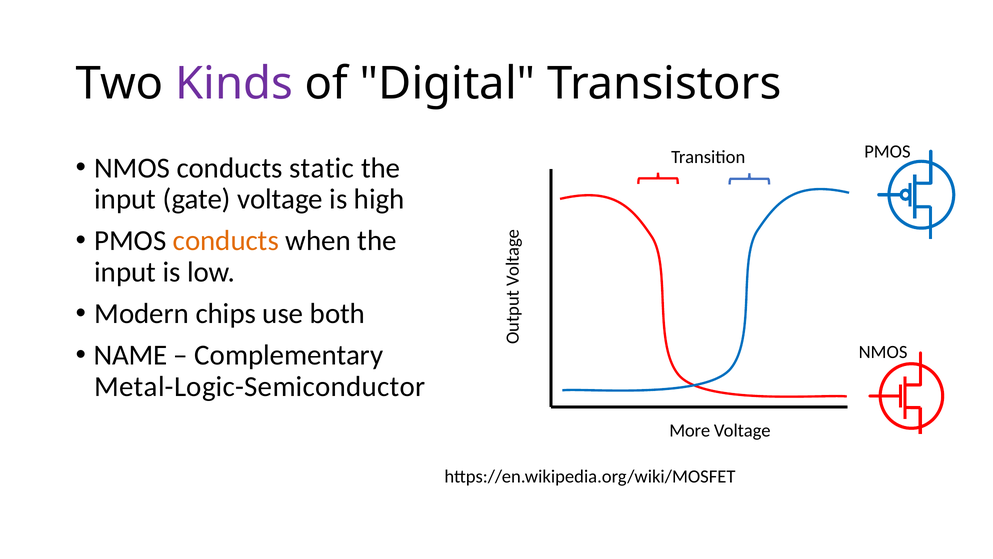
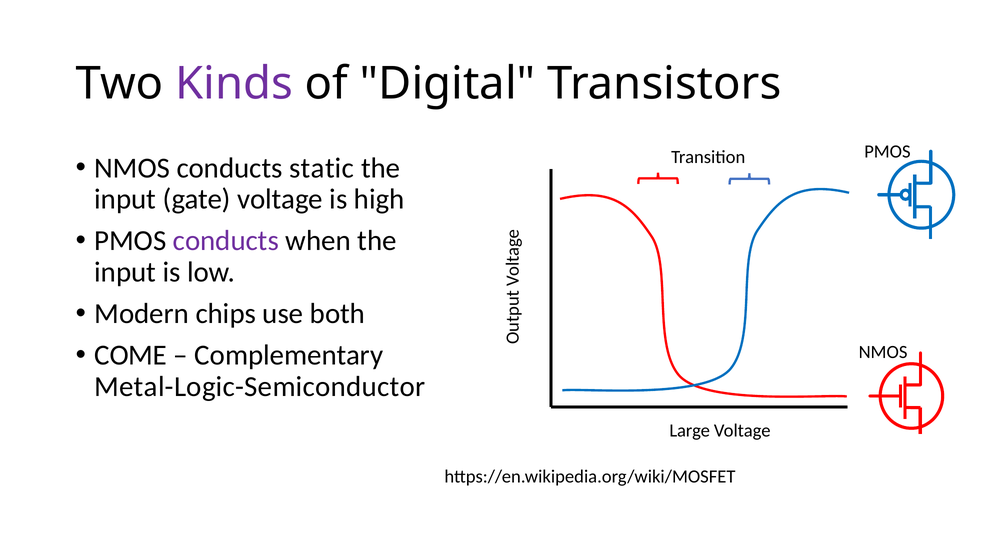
conducts at (226, 241) colour: orange -> purple
NAME: NAME -> COME
More: More -> Large
